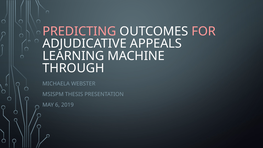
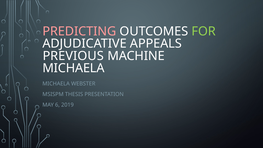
FOR colour: pink -> light green
LEARNING: LEARNING -> PREVIOUS
THROUGH at (73, 68): THROUGH -> MICHAELA
